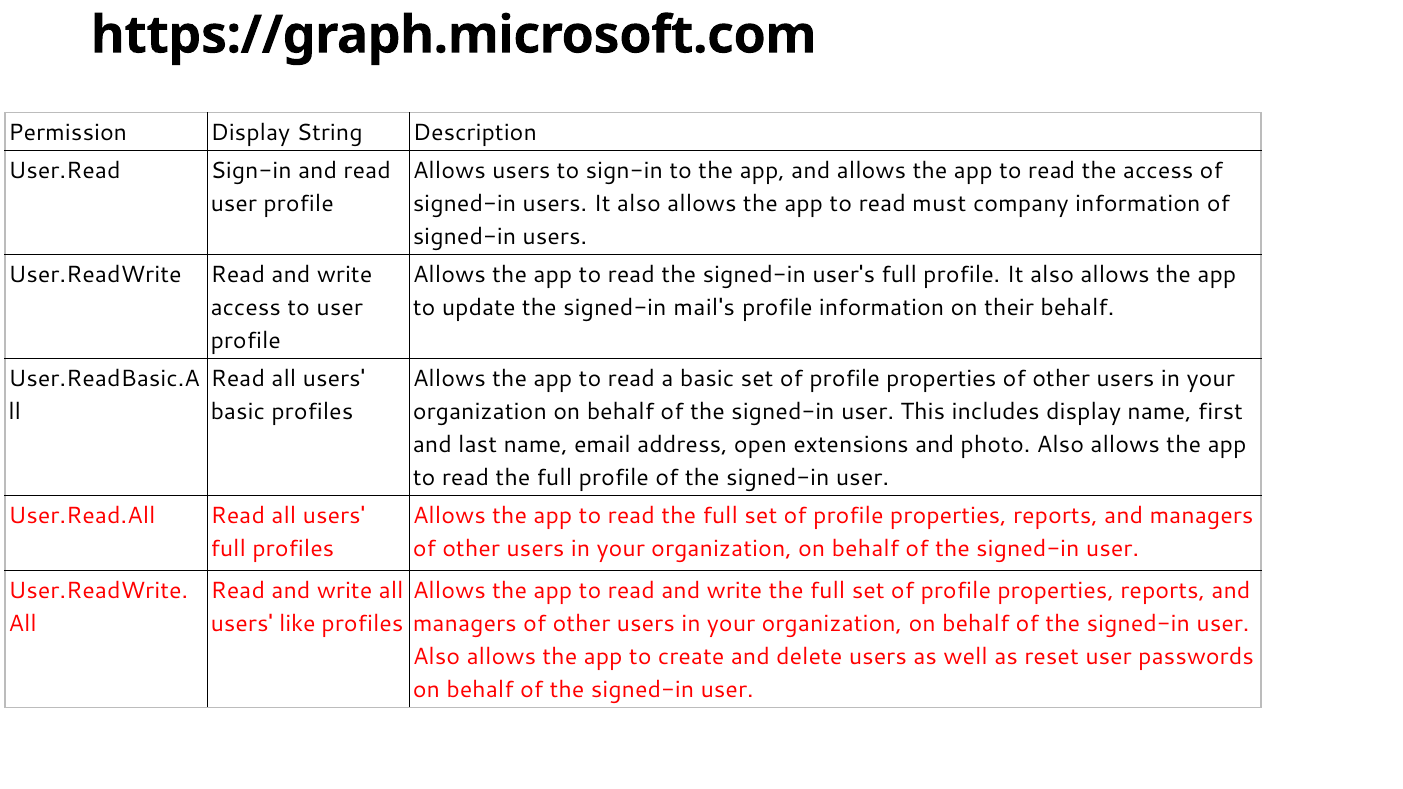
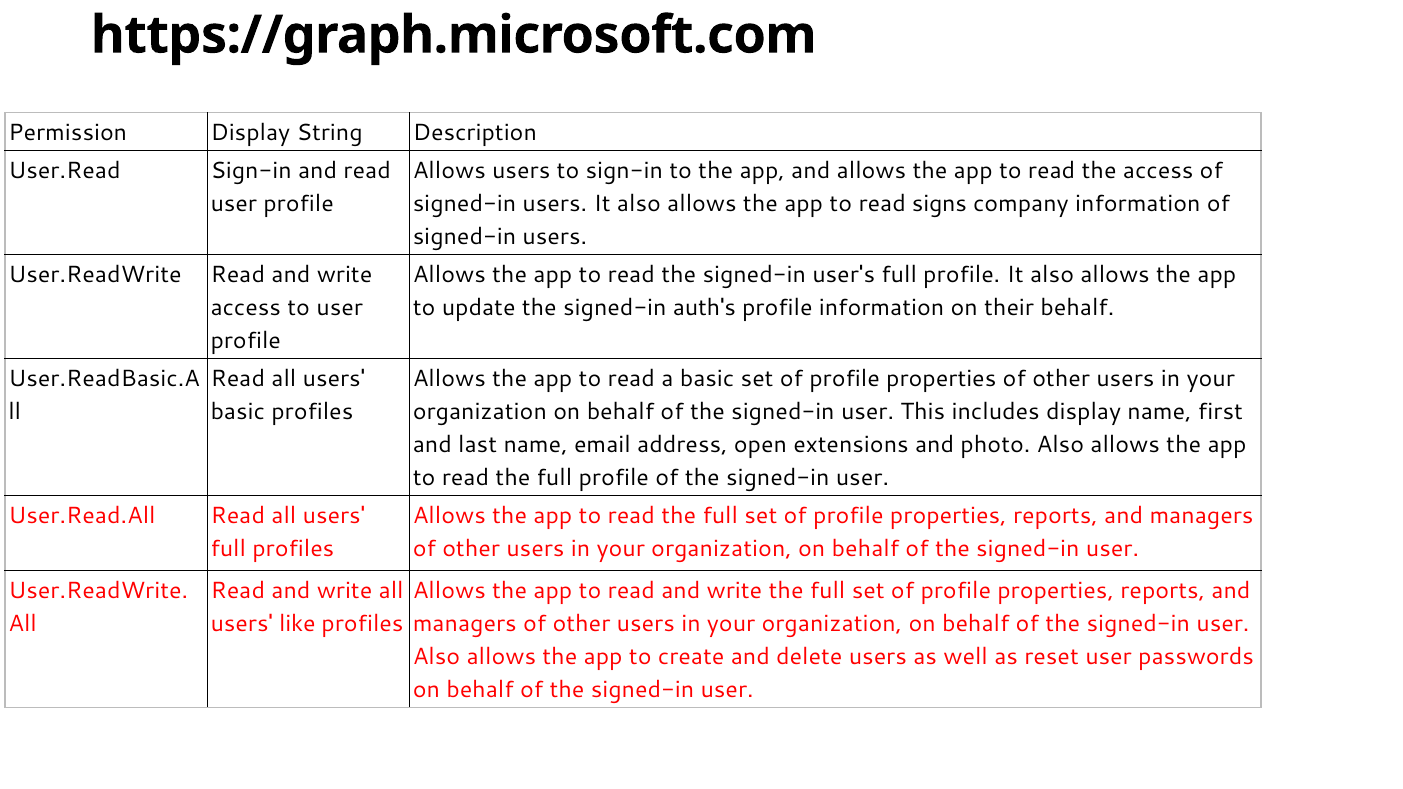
must: must -> signs
mail's: mail's -> auth's
